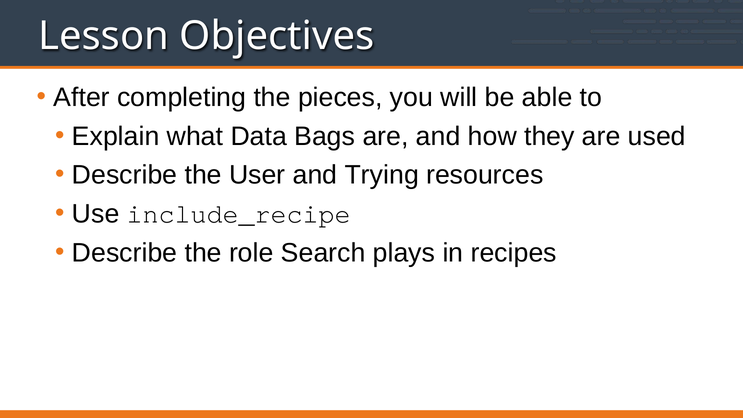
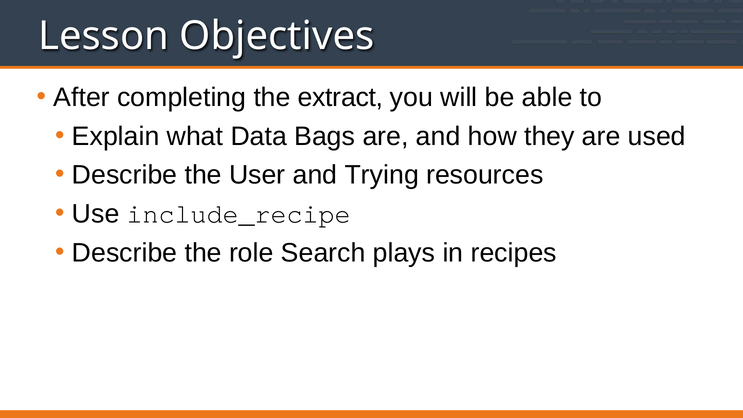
pieces: pieces -> extract
